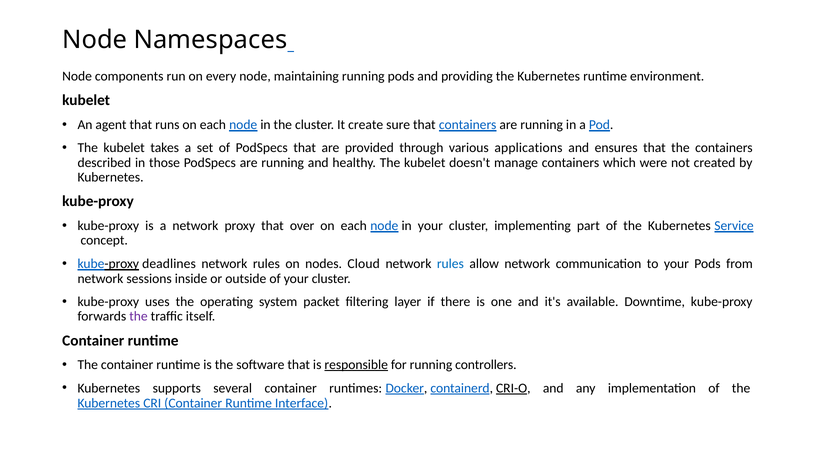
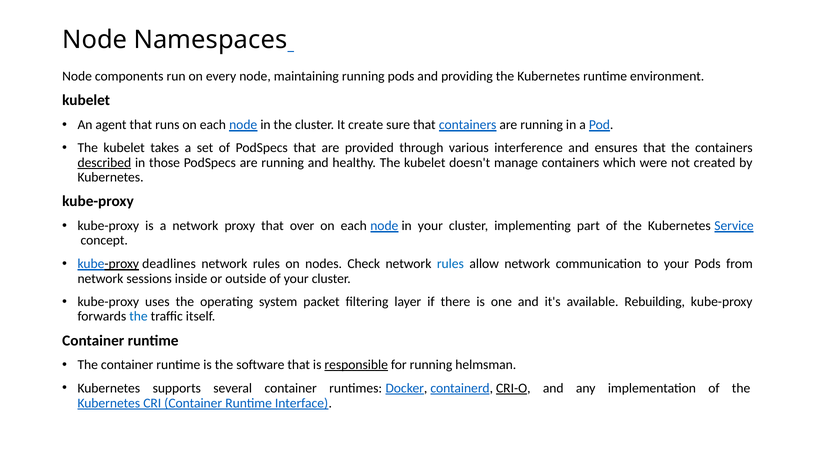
applications: applications -> interference
described underline: none -> present
Cloud: Cloud -> Check
Downtime: Downtime -> Rebuilding
the at (138, 316) colour: purple -> blue
controllers: controllers -> helmsman
